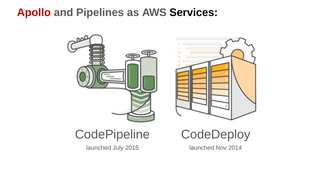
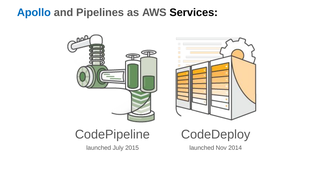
Apollo colour: red -> blue
